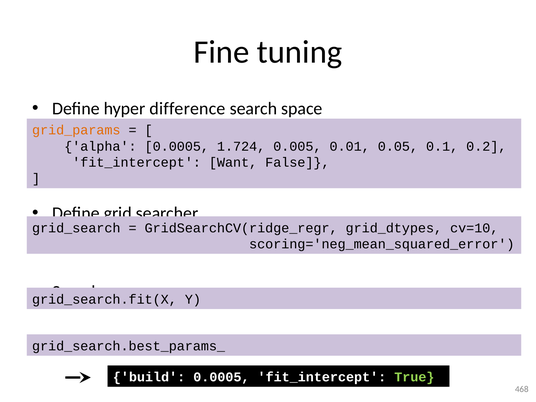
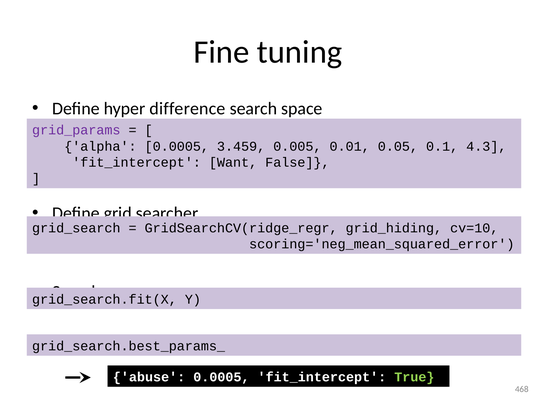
grid_params colour: orange -> purple
1.724: 1.724 -> 3.459
0.2: 0.2 -> 4.3
grid_dtypes: grid_dtypes -> grid_hiding
build: build -> abuse
